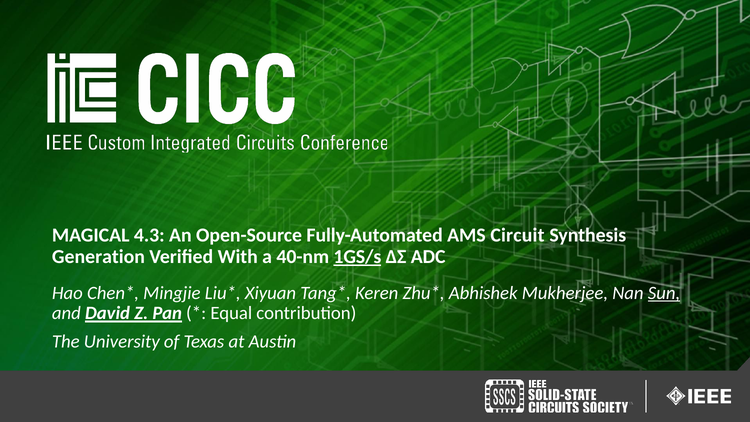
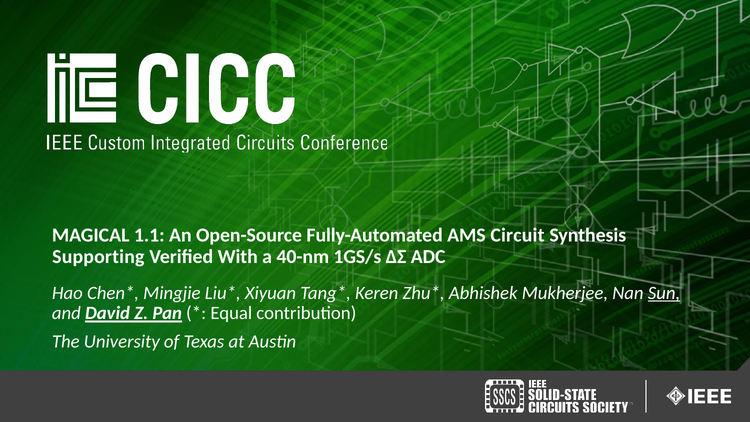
4.3: 4.3 -> 1.1
Generation: Generation -> Supporting
1GS/s underline: present -> none
